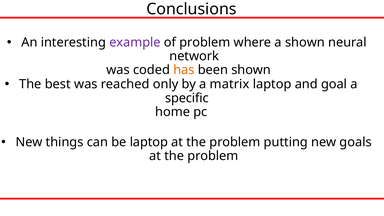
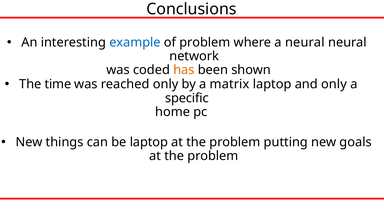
example colour: purple -> blue
a shown: shown -> neural
best: best -> time
and goal: goal -> only
